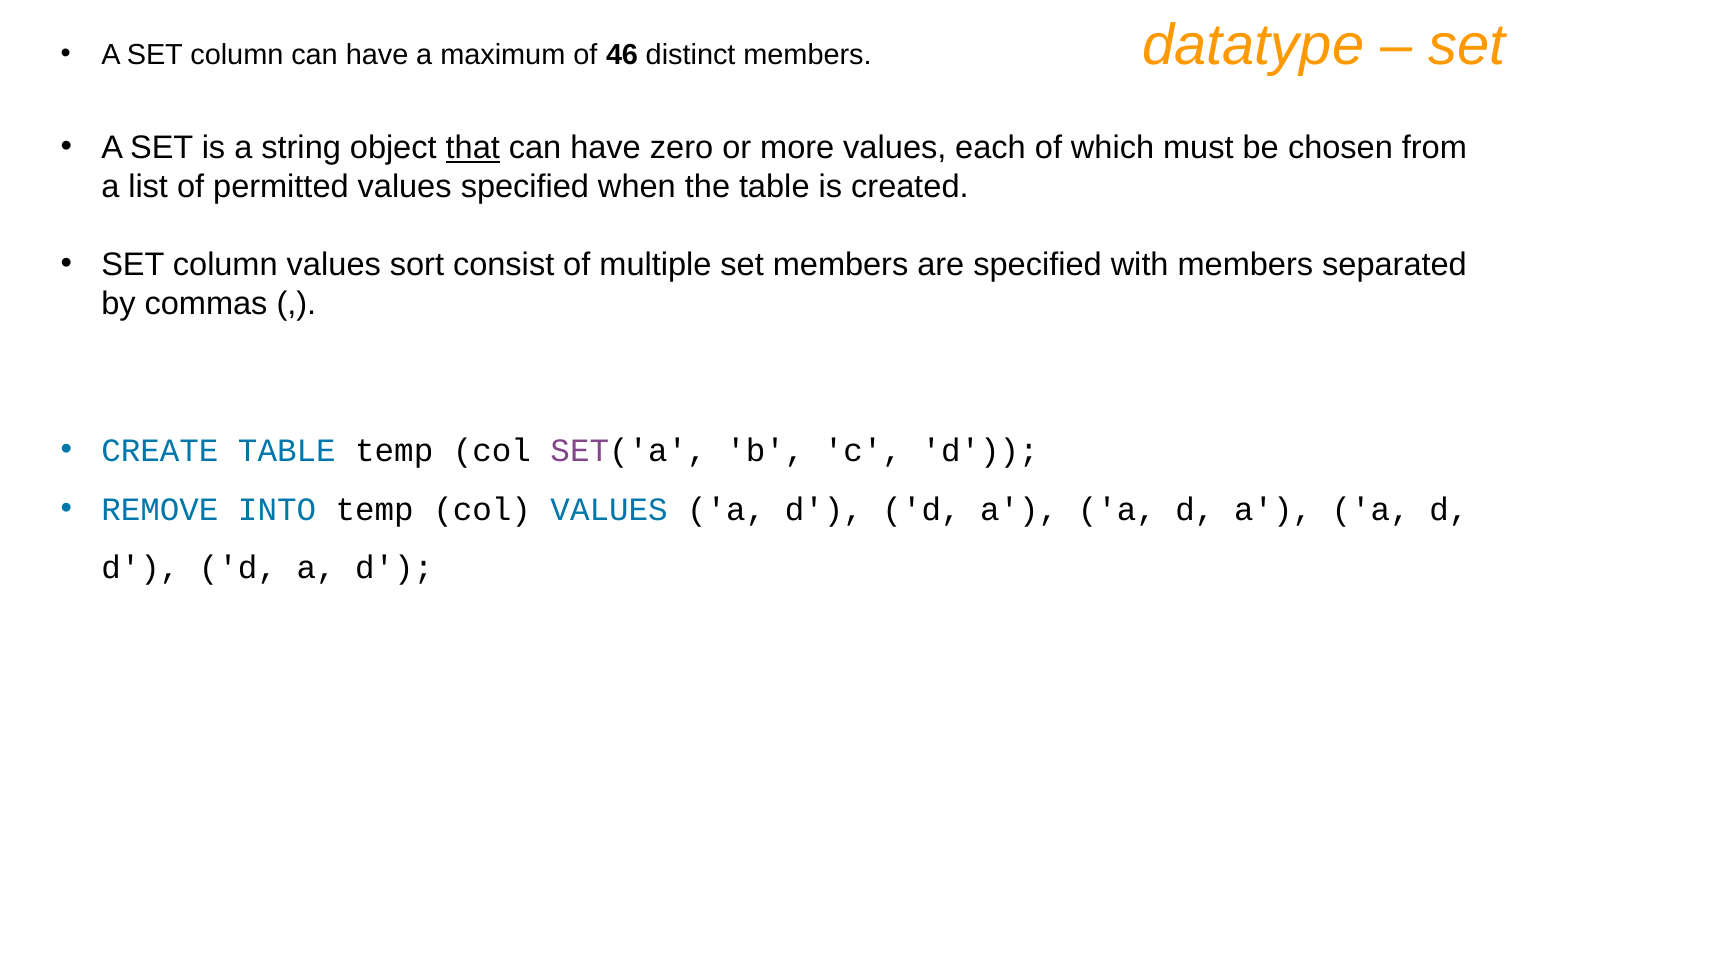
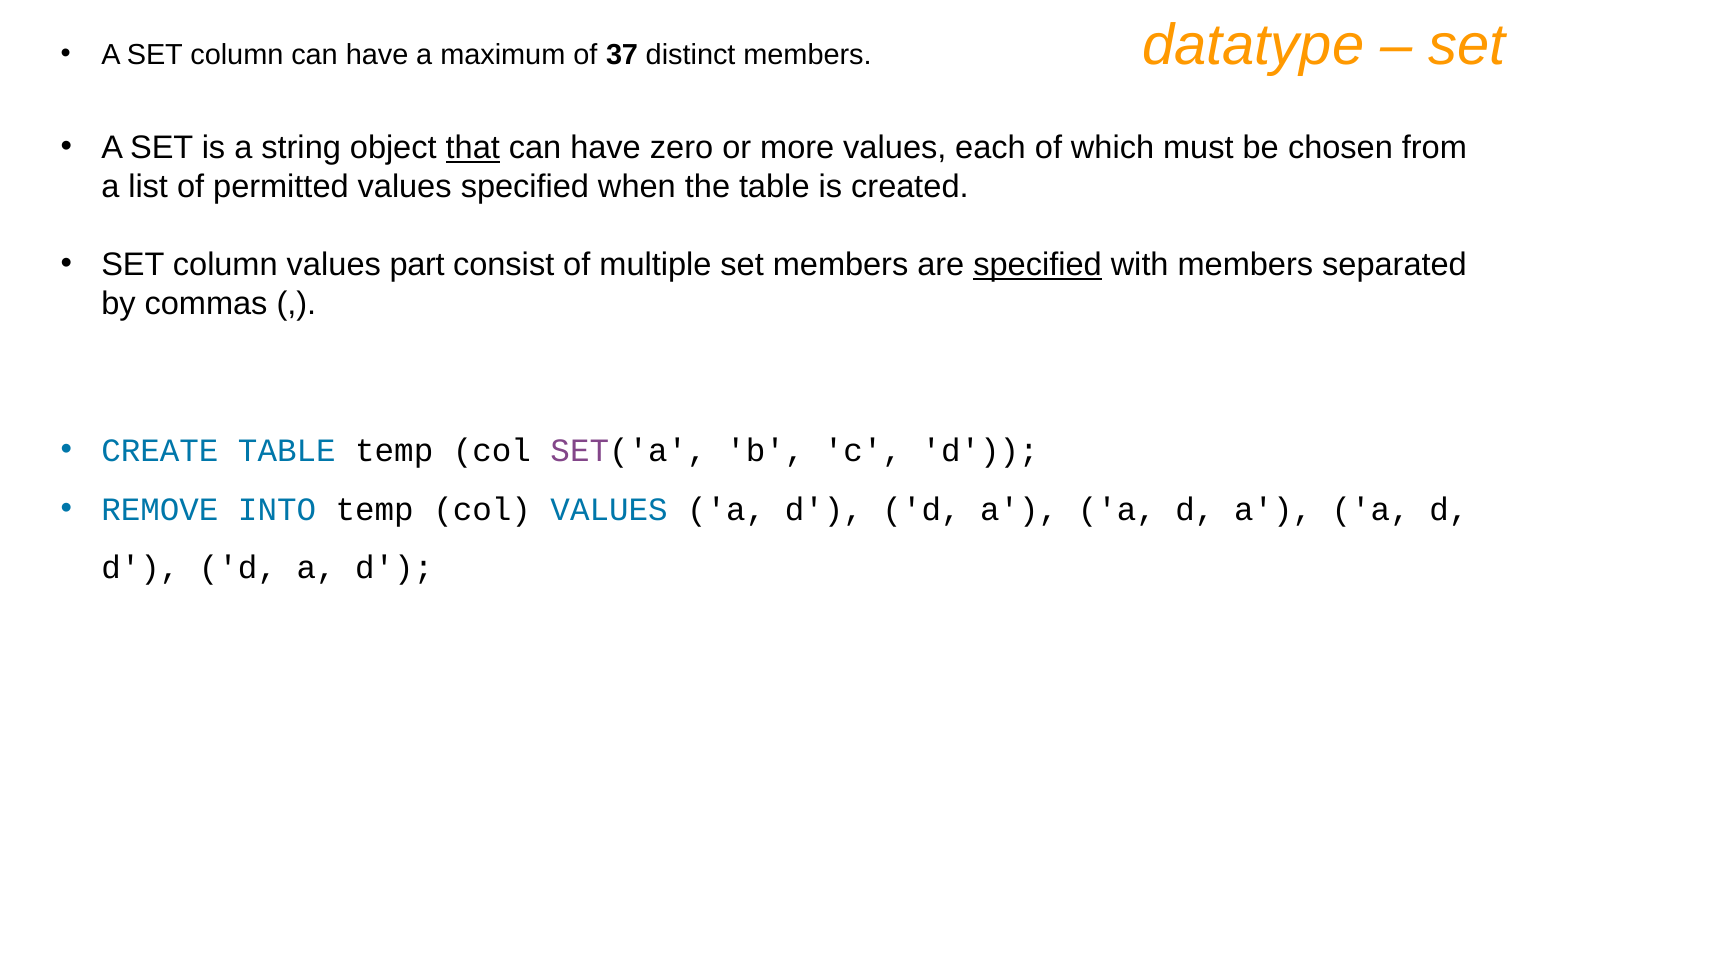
46: 46 -> 37
sort: sort -> part
specified at (1038, 265) underline: none -> present
